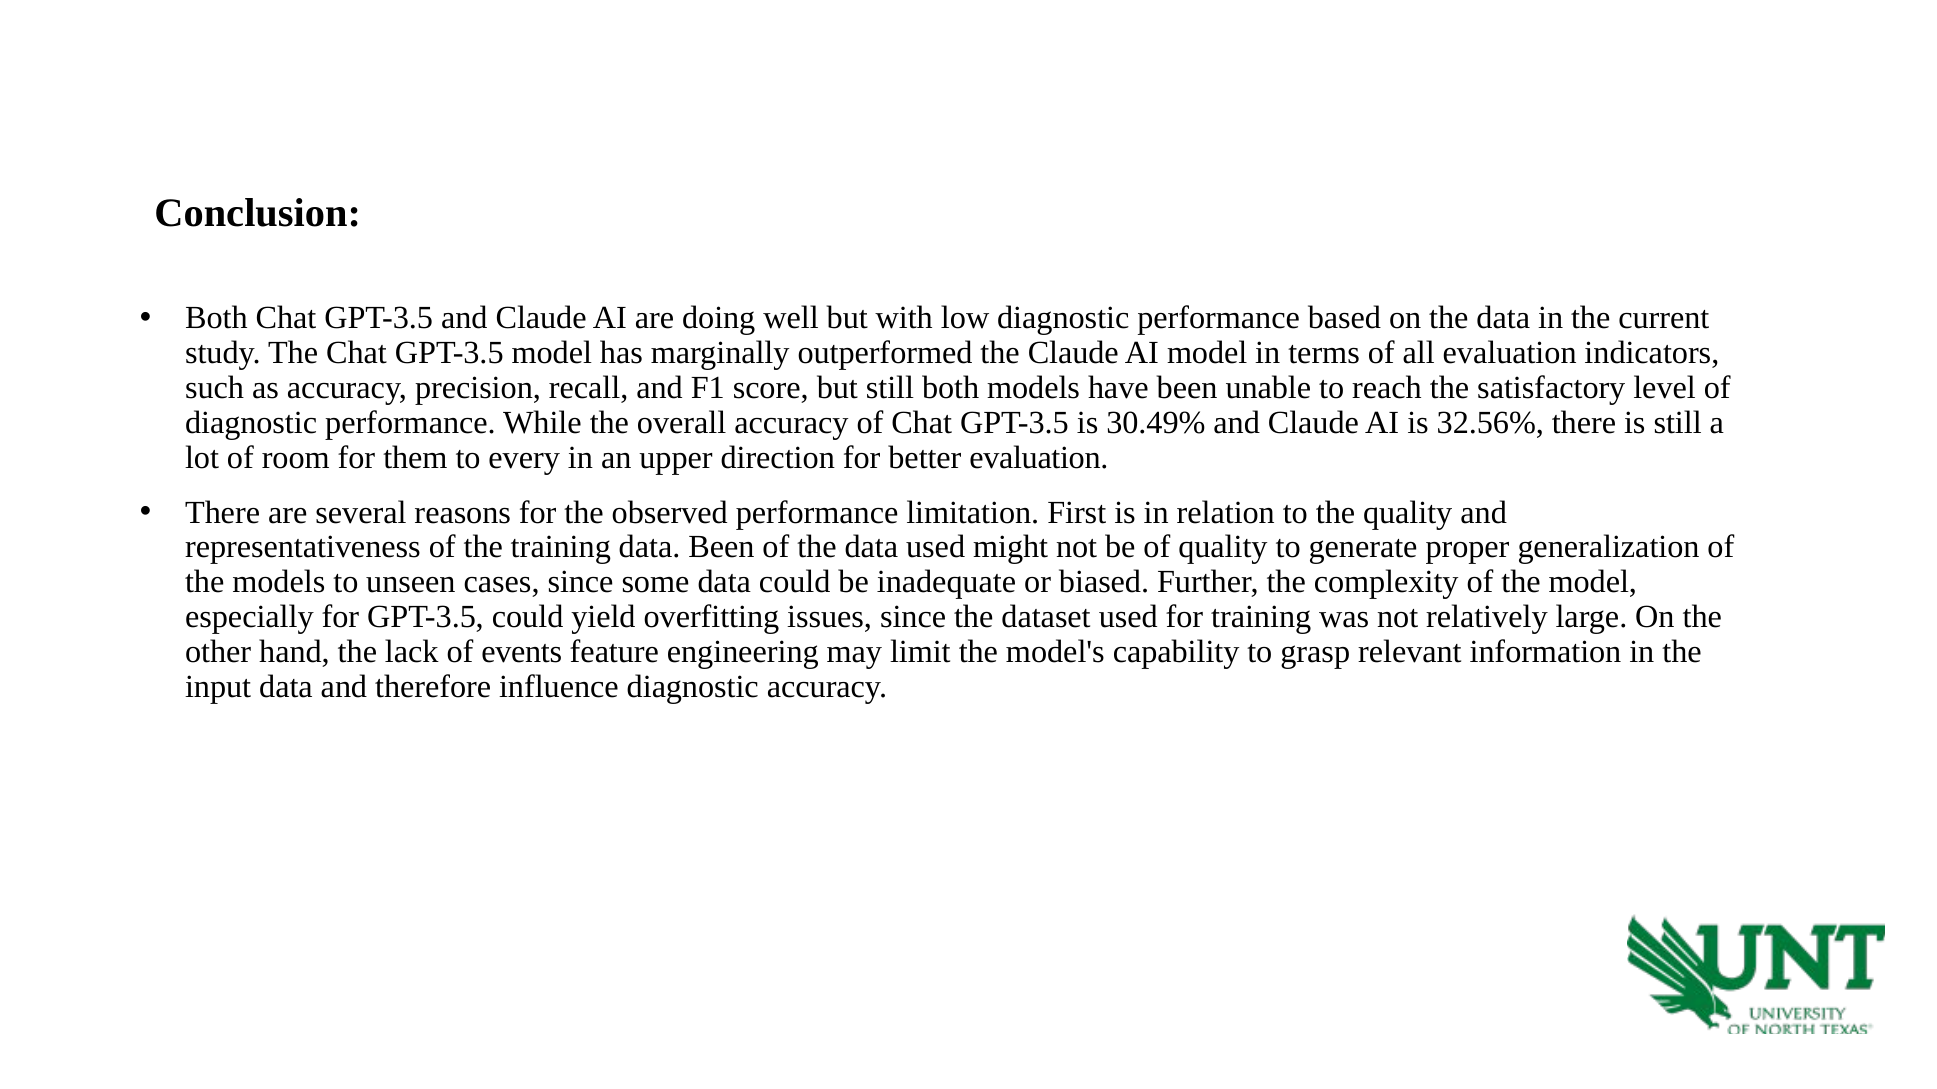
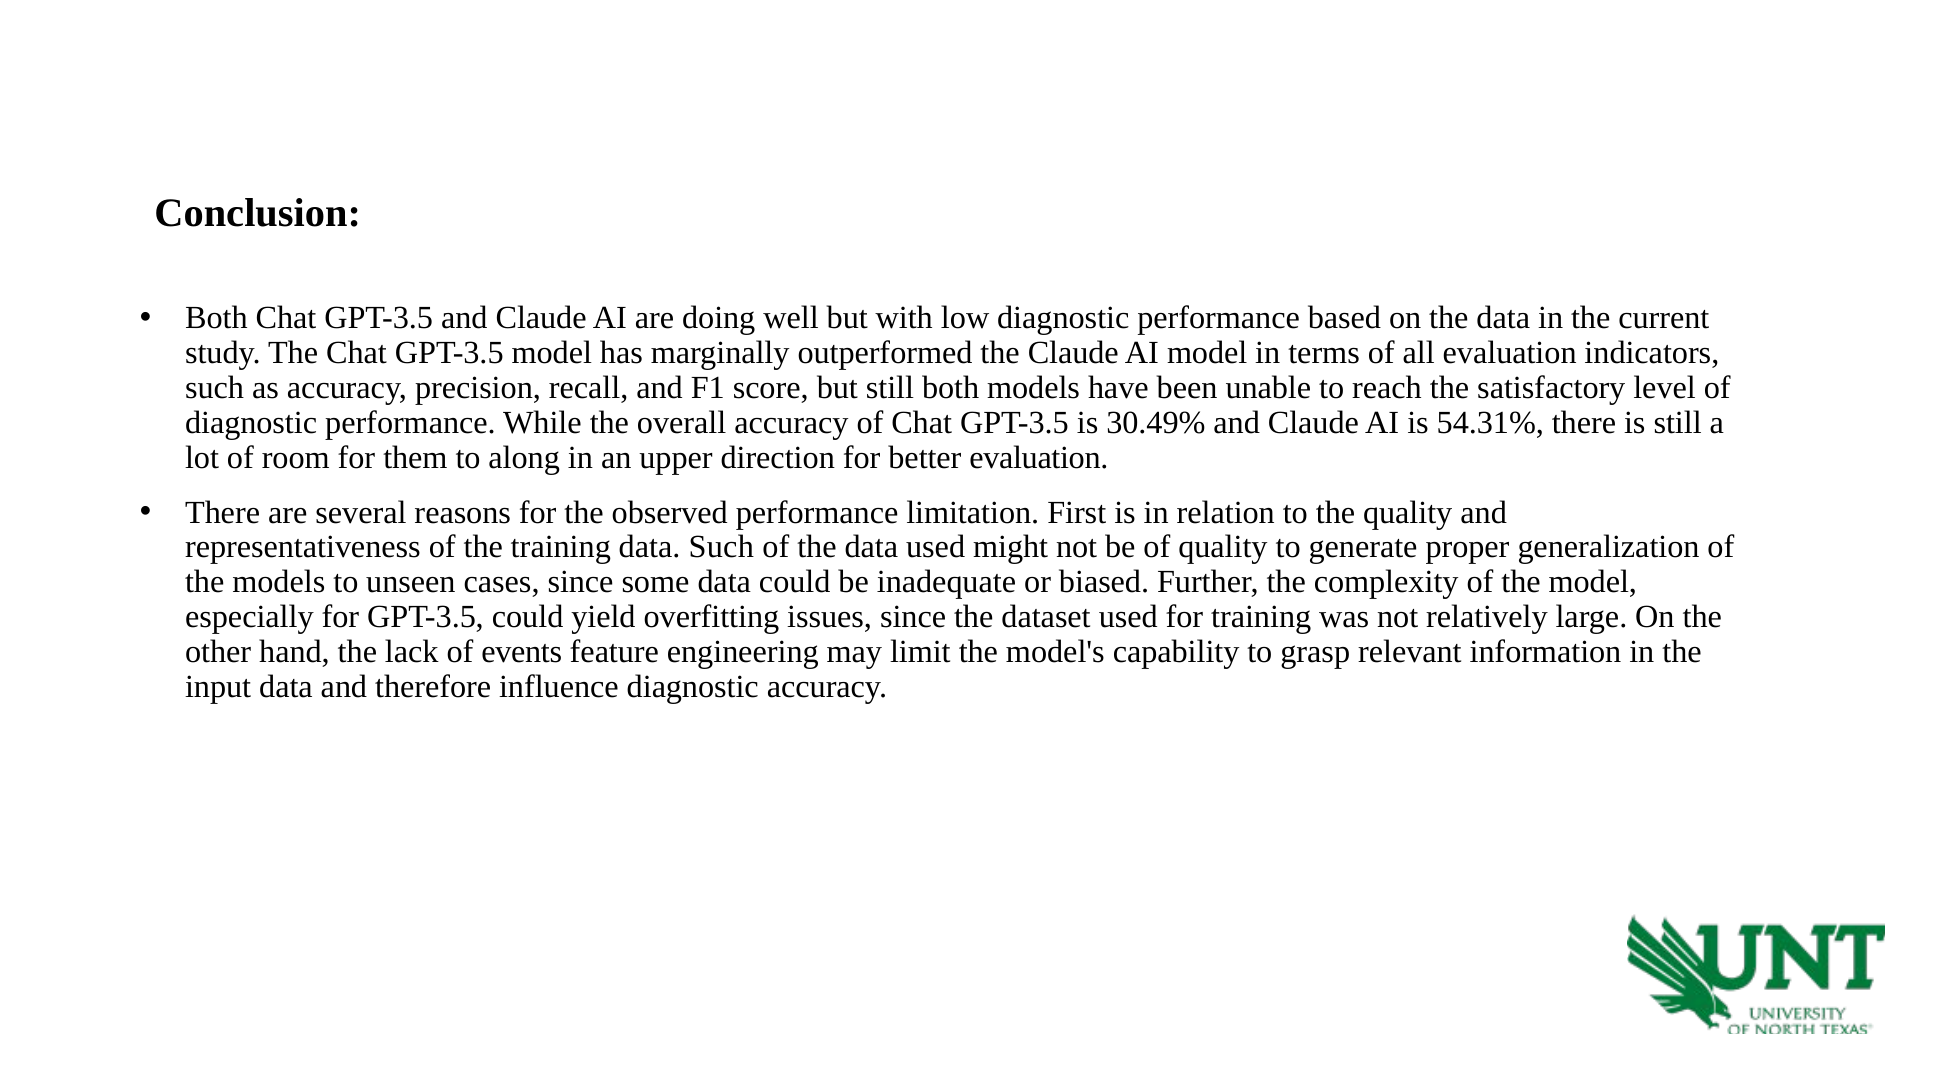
32.56%: 32.56% -> 54.31%
every: every -> along
data Been: Been -> Such
